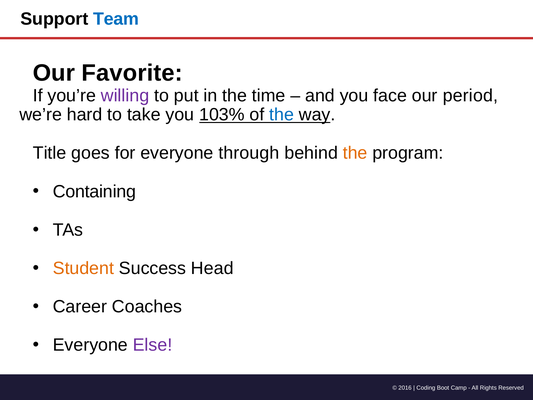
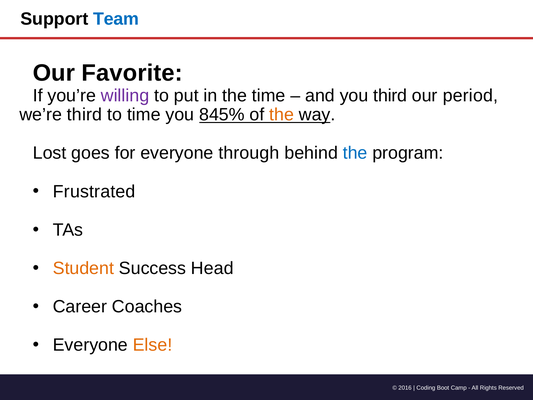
you face: face -> third
we’re hard: hard -> third
to take: take -> time
103%: 103% -> 845%
the at (282, 115) colour: blue -> orange
Title: Title -> Lost
the at (355, 153) colour: orange -> blue
Containing: Containing -> Frustrated
Else colour: purple -> orange
